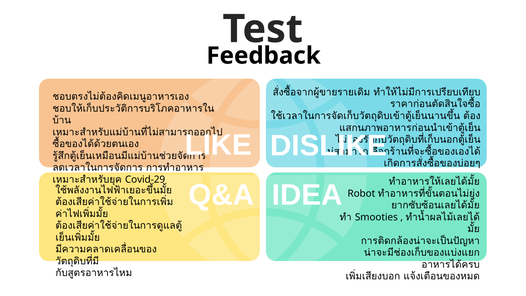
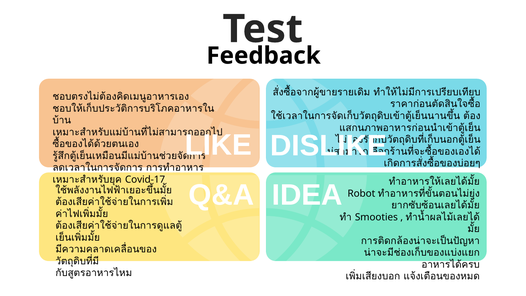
Covid-29: Covid-29 -> Covid-17
